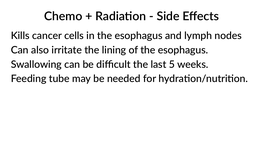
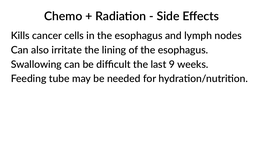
5: 5 -> 9
